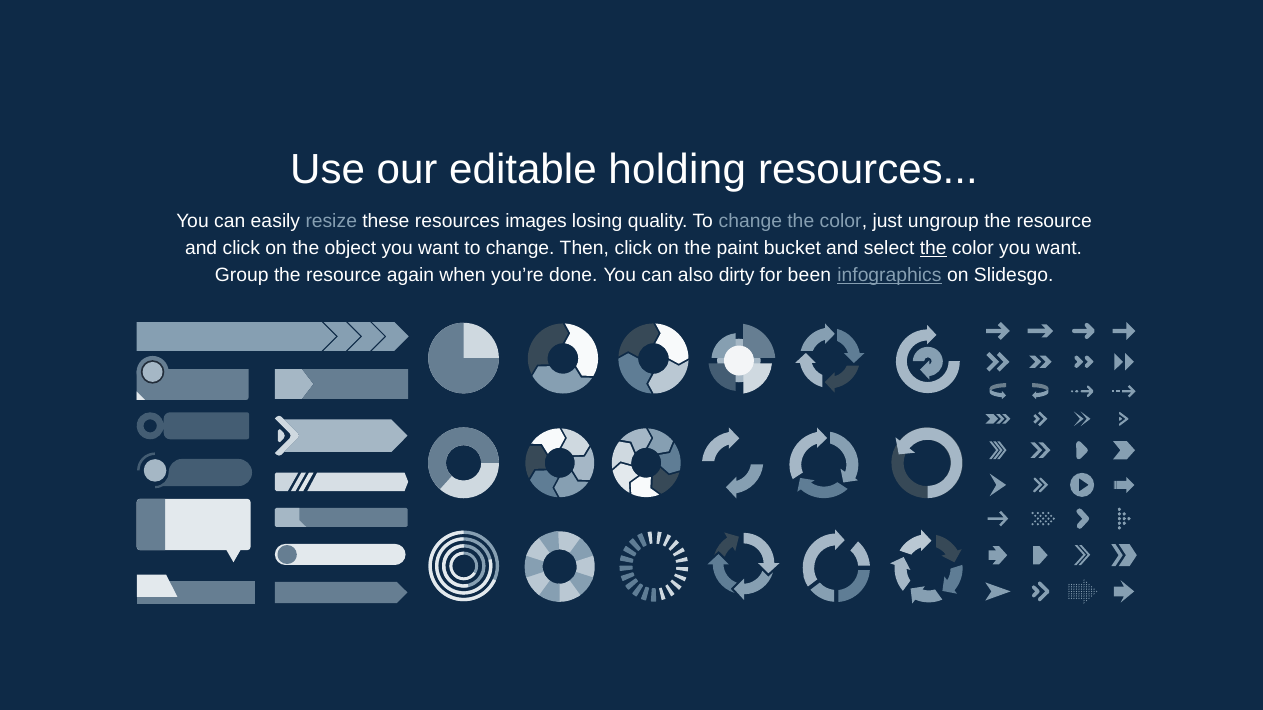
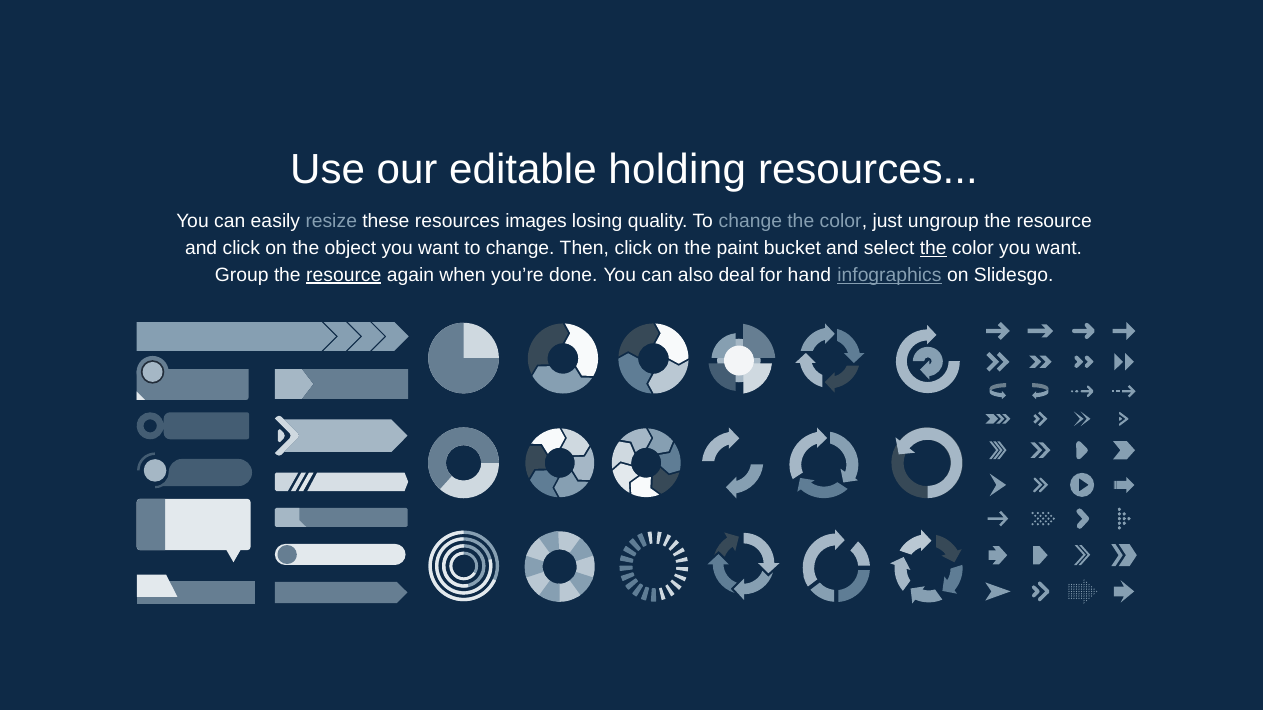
resource at (344, 275) underline: none -> present
dirty: dirty -> deal
been: been -> hand
